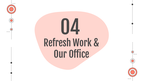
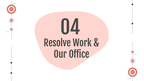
Refresh: Refresh -> Resolve
